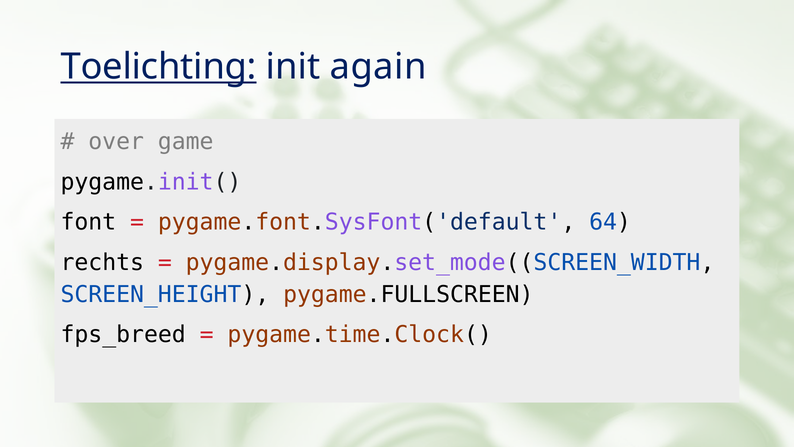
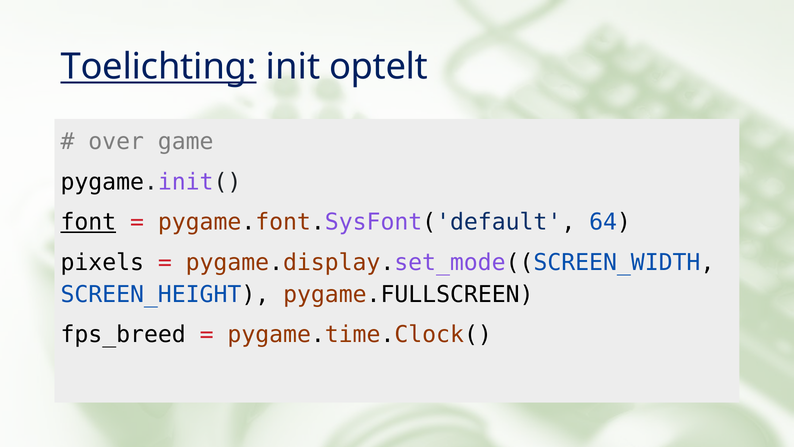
again: again -> optelt
font underline: none -> present
rechts: rechts -> pixels
